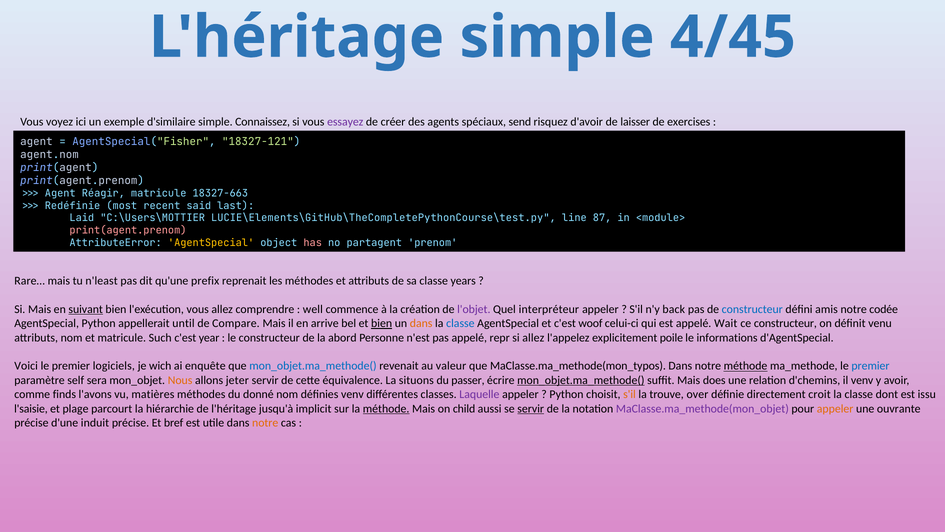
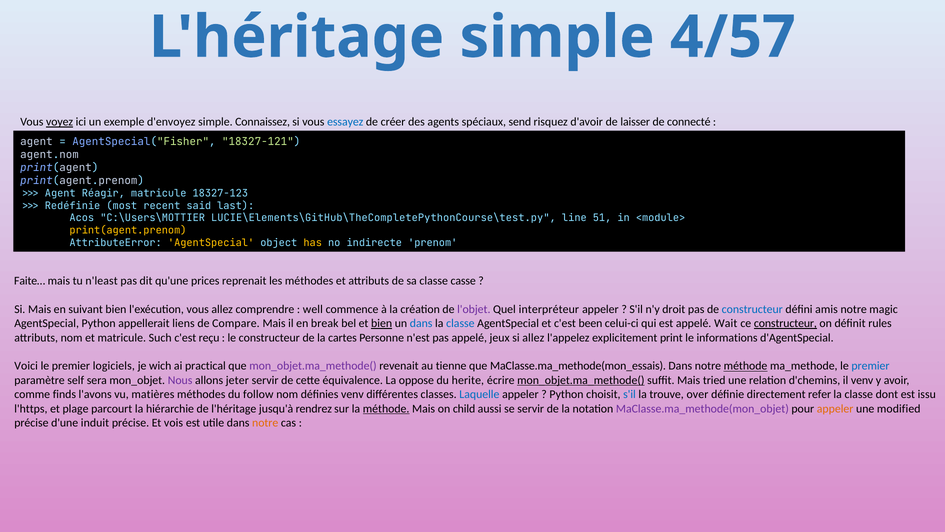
4/45: 4/45 -> 4/57
voyez underline: none -> present
d'similaire: d'similaire -> d'envoyez
essayez colour: purple -> blue
exercises: exercises -> connecté
18327-663: 18327-663 -> 18327-123
Laid: Laid -> Acos
87: 87 -> 51
print(agent.prenom at (128, 230) colour: pink -> yellow
has colour: pink -> yellow
partagent: partagent -> indirecte
Rare…: Rare… -> Faite…
prefix: prefix -> prices
years: years -> casse
suivant underline: present -> none
back: back -> droit
codée: codée -> magic
until: until -> liens
arrive: arrive -> break
dans at (421, 323) colour: orange -> blue
woof: woof -> been
constructeur at (785, 323) underline: none -> present
venu: venu -> rules
year: year -> reçu
abord: abord -> cartes
repr: repr -> jeux
poile: poile -> print
enquête: enquête -> practical
mon_objet.ma_methode( at (313, 366) colour: blue -> purple
valeur: valeur -> tienne
MaClasse.ma_methode(mon_typos: MaClasse.ma_methode(mon_typos -> MaClasse.ma_methode(mon_essais
Nous colour: orange -> purple
situons: situons -> oppose
passer: passer -> herite
does: does -> tried
donné: donné -> follow
Laquelle colour: purple -> blue
s'il at (629, 394) colour: orange -> blue
croit: croit -> refer
l'saisie: l'saisie -> l'https
implicit: implicit -> rendrez
servir at (531, 408) underline: present -> none
ouvrante: ouvrante -> modified
bref: bref -> vois
